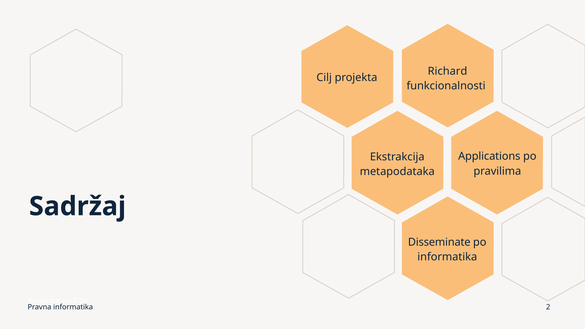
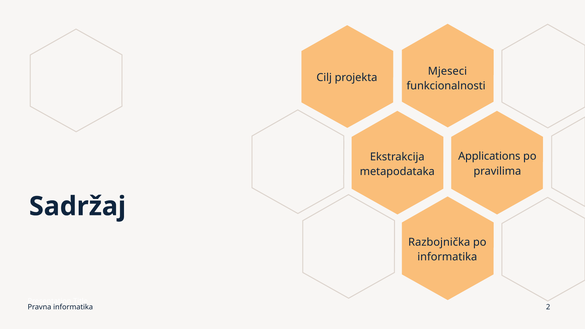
Richard: Richard -> Mjeseci
Disseminate: Disseminate -> Razbojnička
